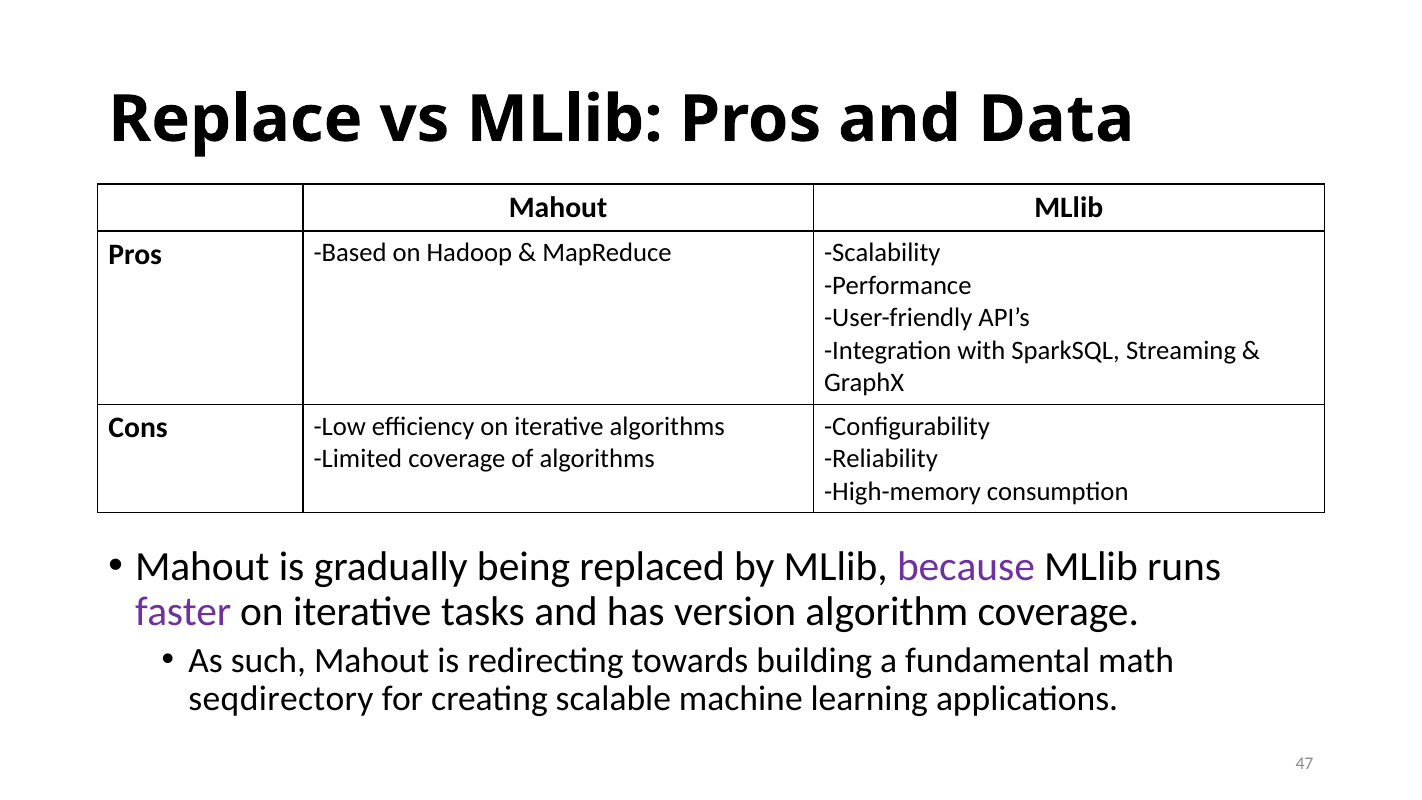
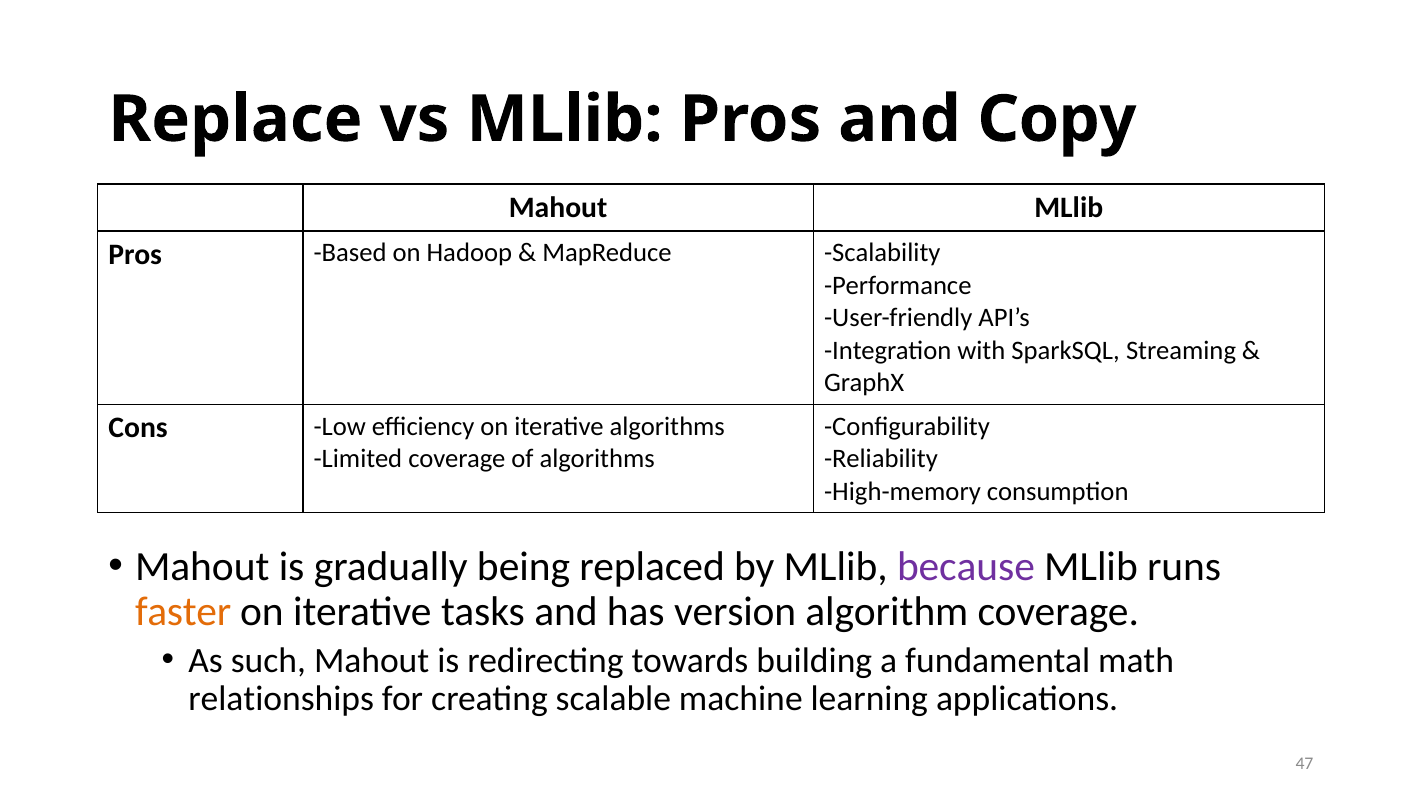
Data: Data -> Copy
faster colour: purple -> orange
seqdirectory: seqdirectory -> relationships
